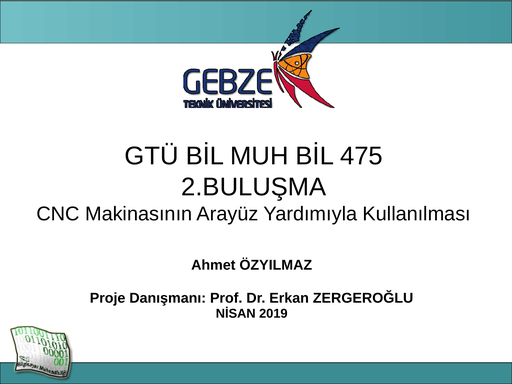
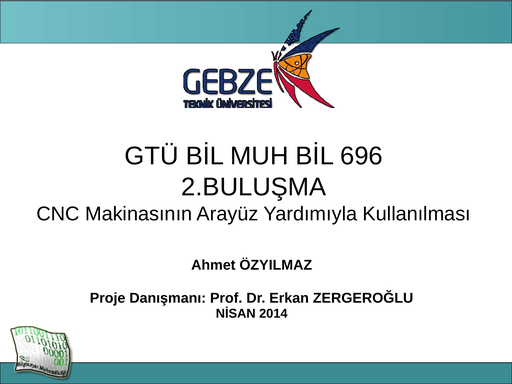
475: 475 -> 696
2019: 2019 -> 2014
